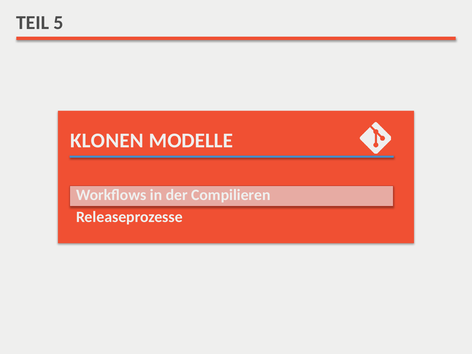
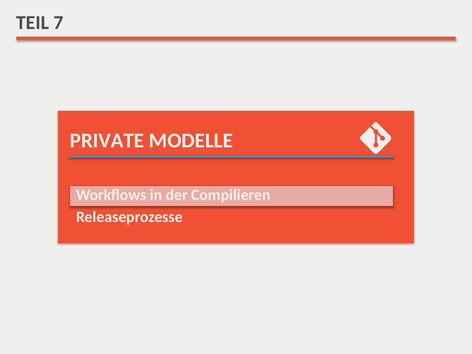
5: 5 -> 7
KLONEN: KLONEN -> PRIVATE
